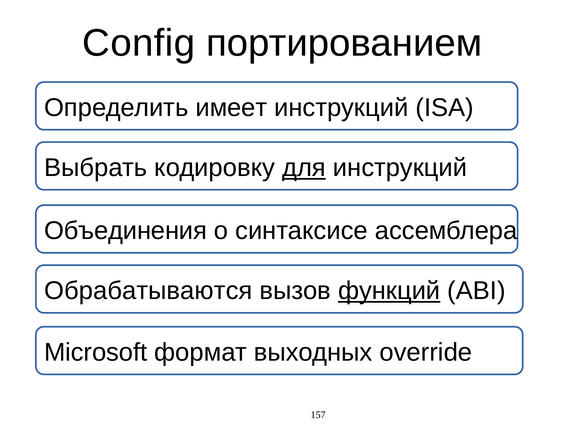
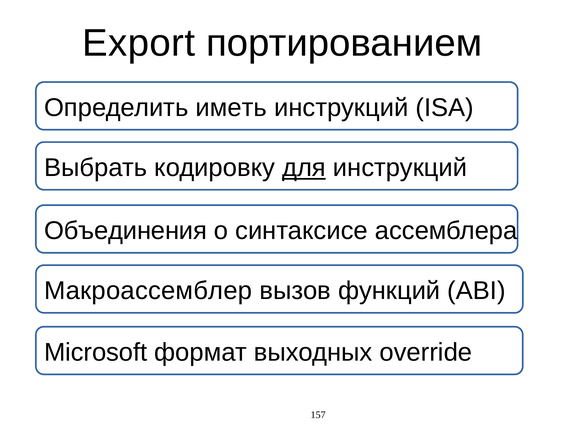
Config: Config -> Export
имеет: имеет -> иметь
Обрабатываются: Обрабатываются -> Макроассемблер
функций underline: present -> none
